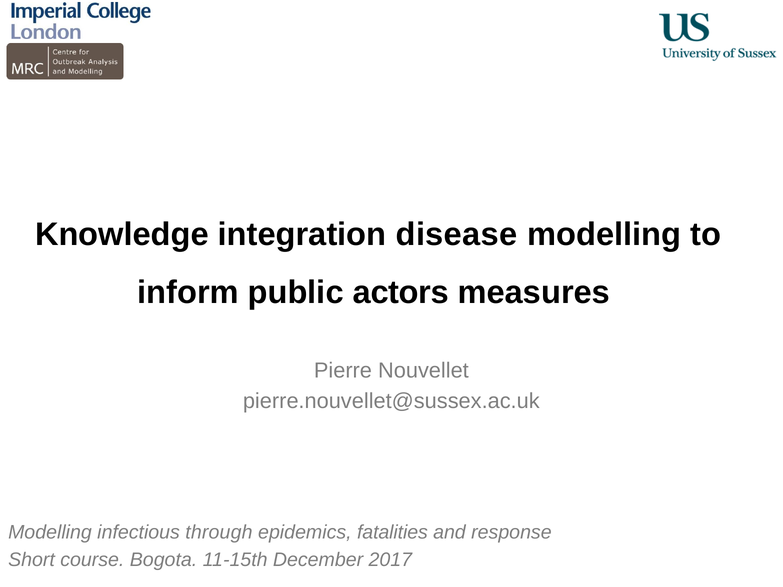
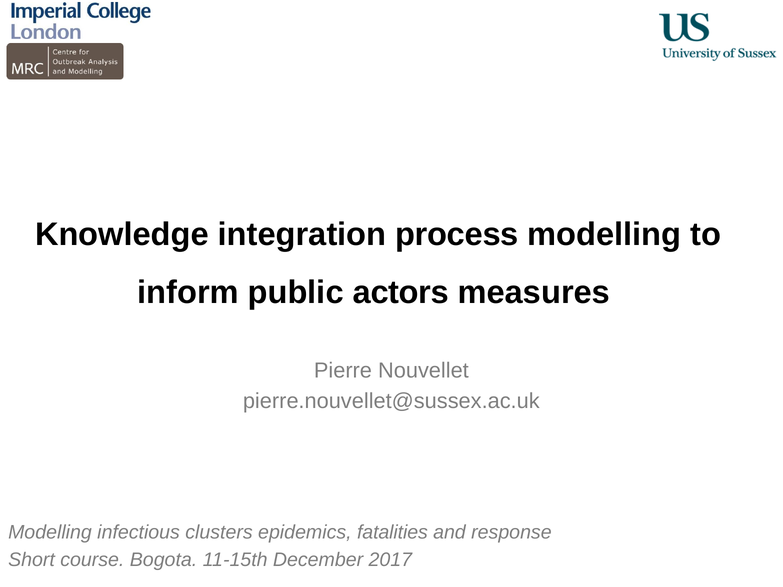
disease: disease -> process
through: through -> clusters
